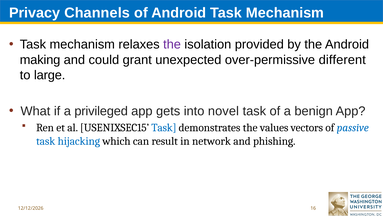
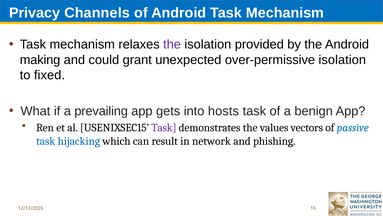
over-permissive different: different -> isolation
large: large -> fixed
privileged: privileged -> prevailing
novel: novel -> hosts
Task at (164, 127) colour: blue -> purple
